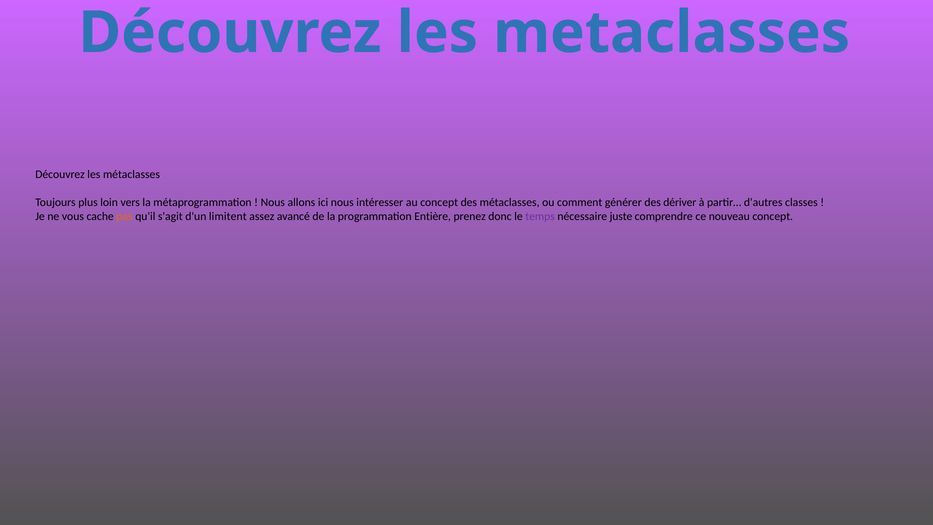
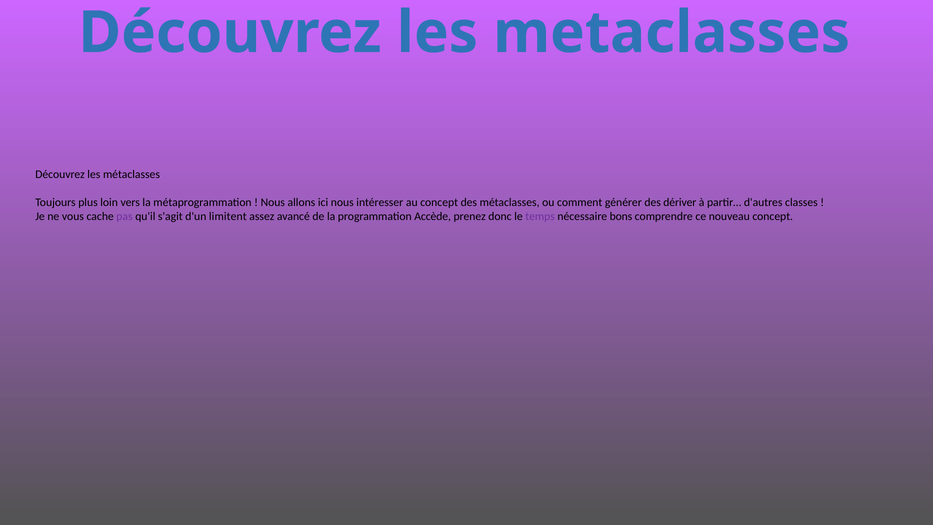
pas colour: orange -> purple
Entière: Entière -> Accède
juste: juste -> bons
